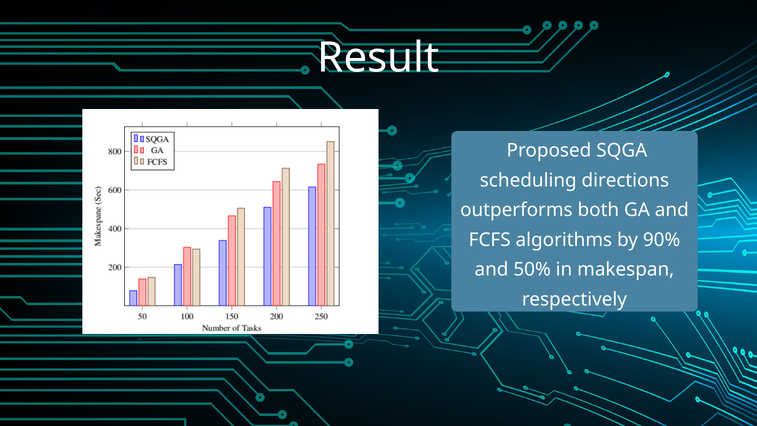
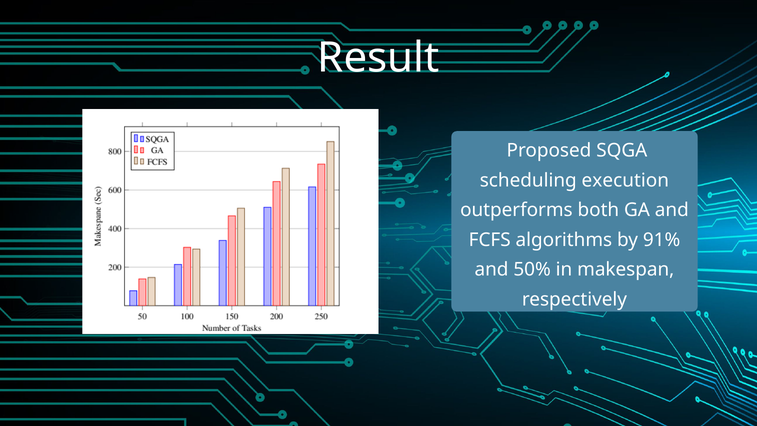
directions: directions -> execution
90%: 90% -> 91%
